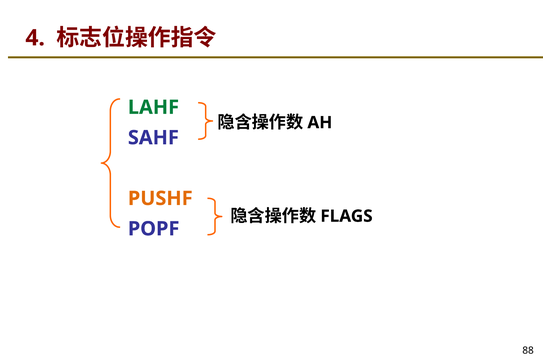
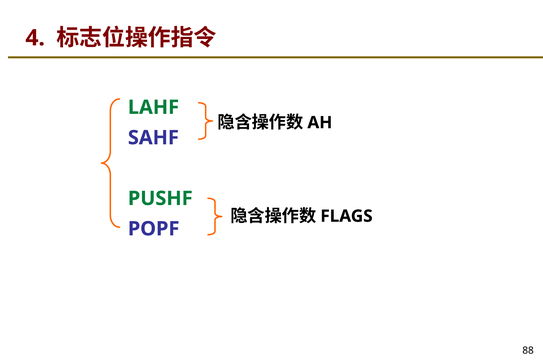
PUSHF colour: orange -> green
